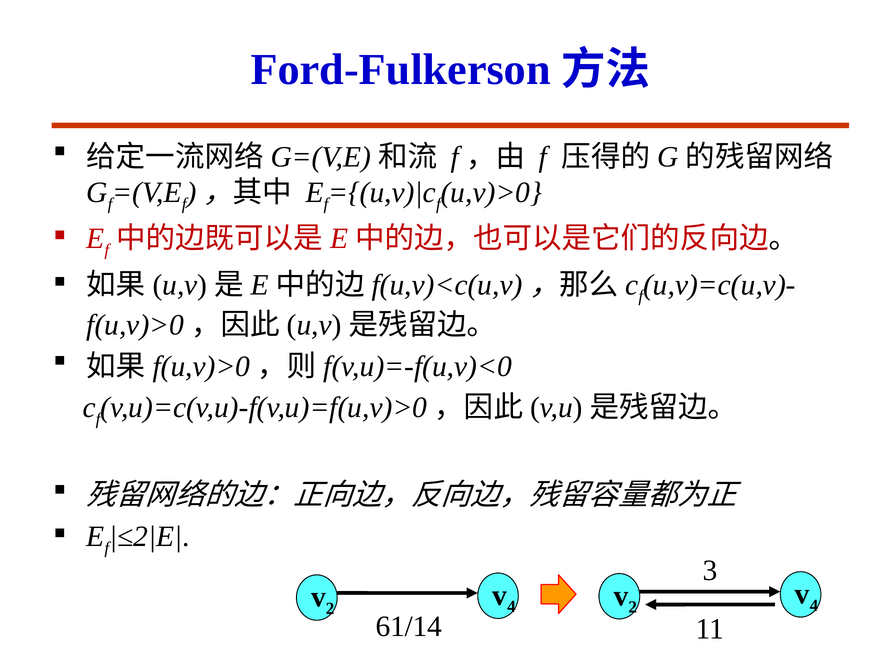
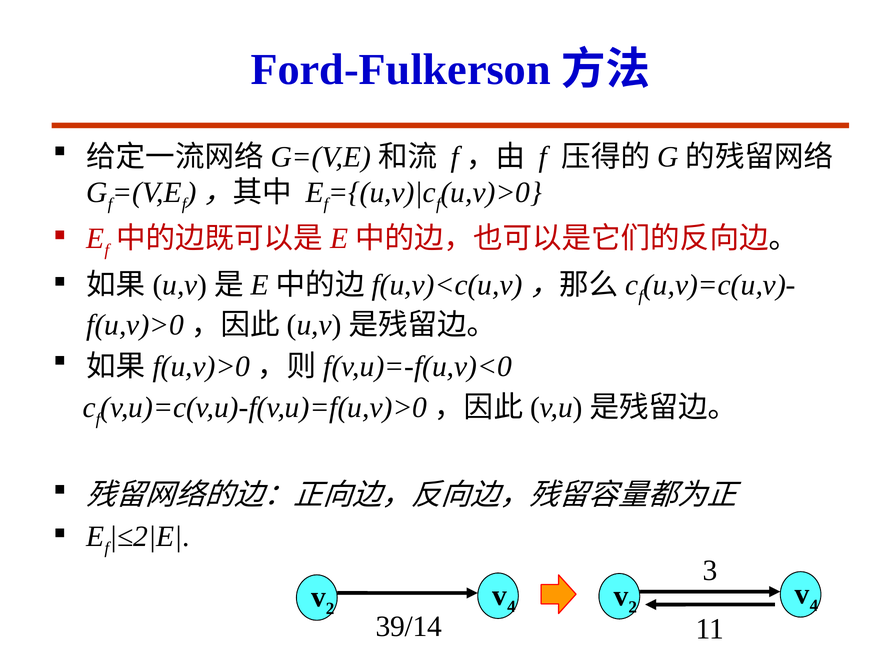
61/14: 61/14 -> 39/14
